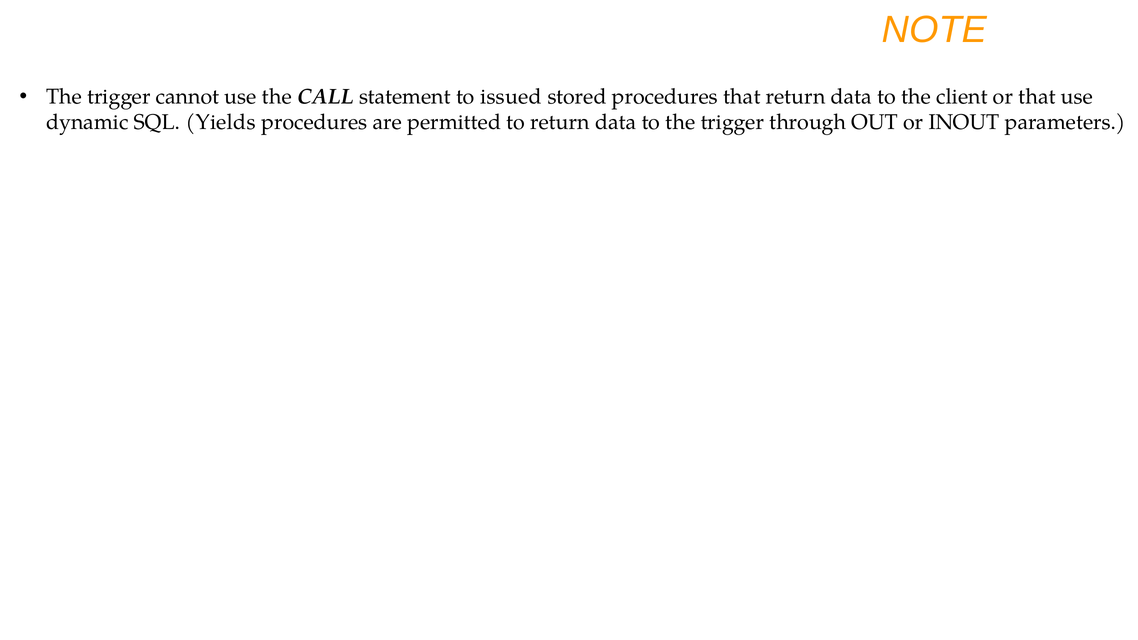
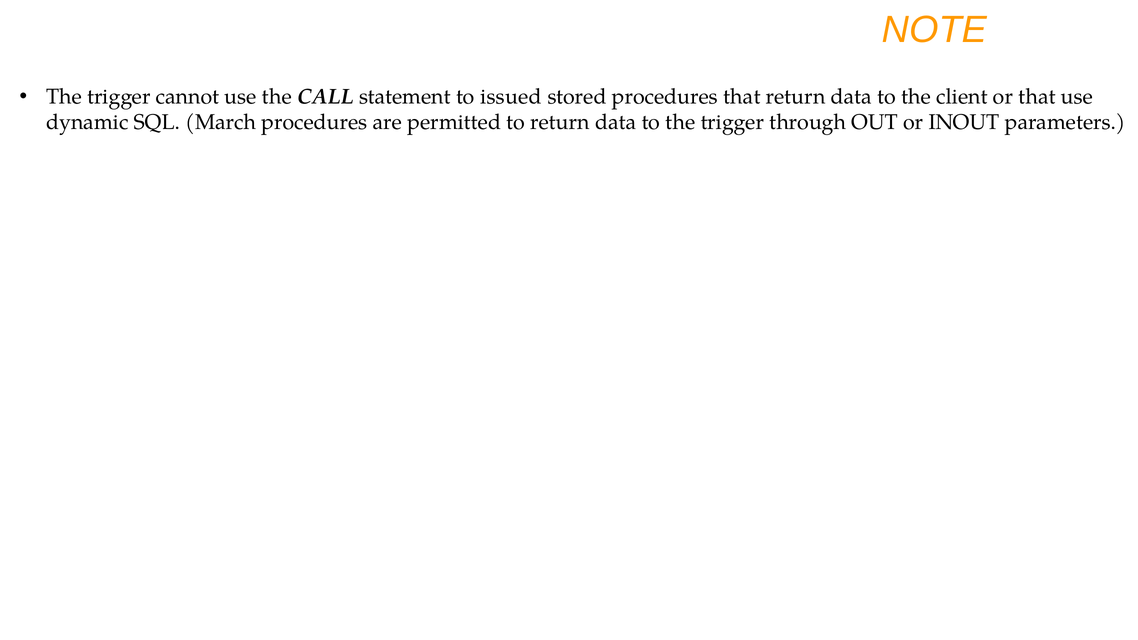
Yields: Yields -> March
